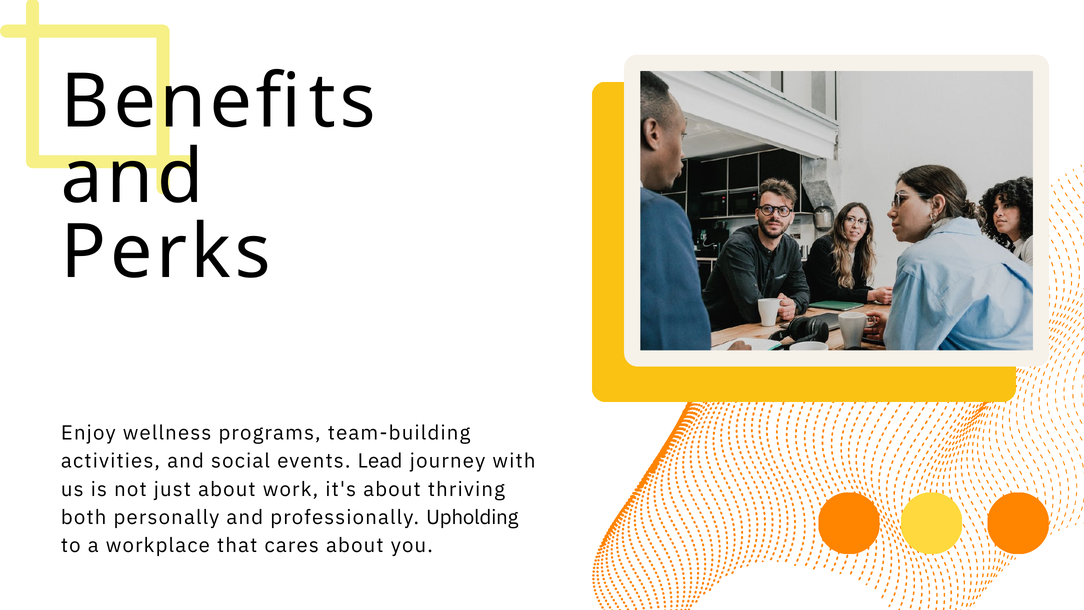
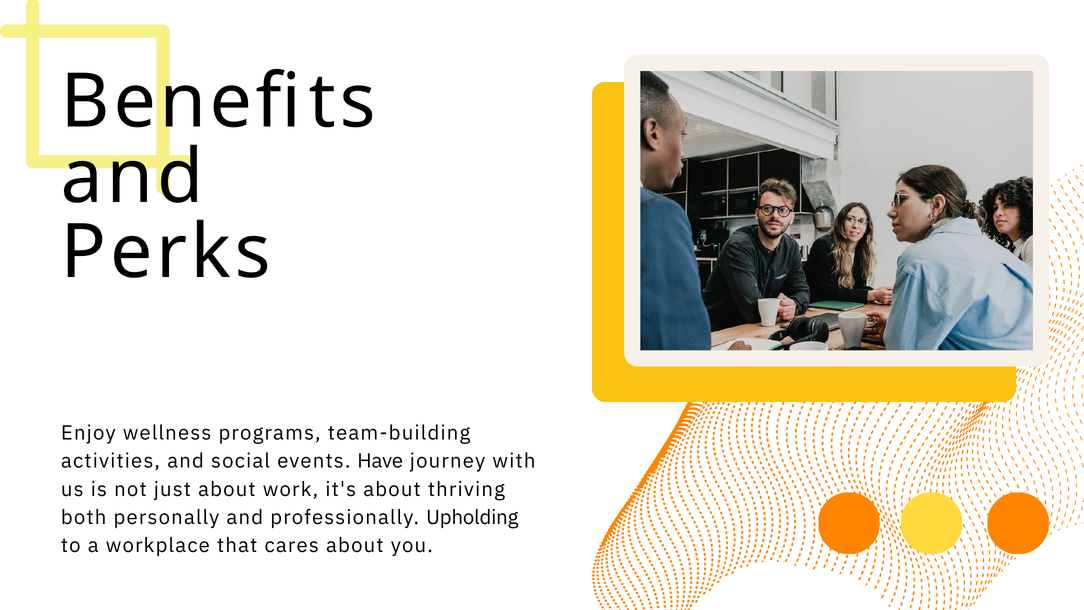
Lead: Lead -> Have
